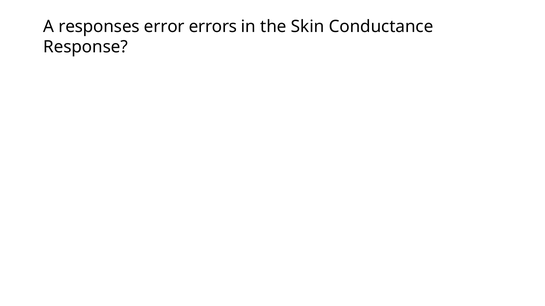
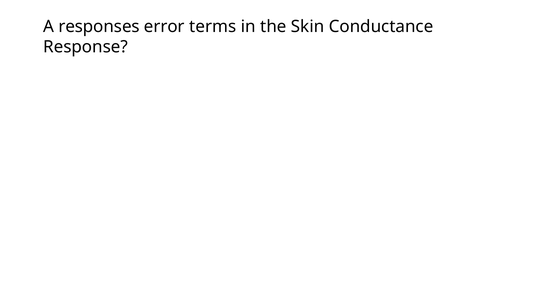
errors: errors -> terms
